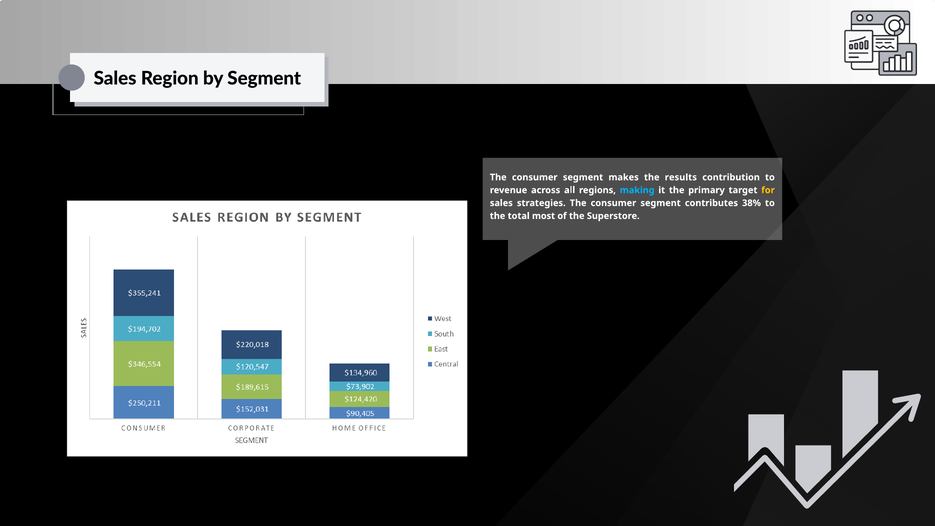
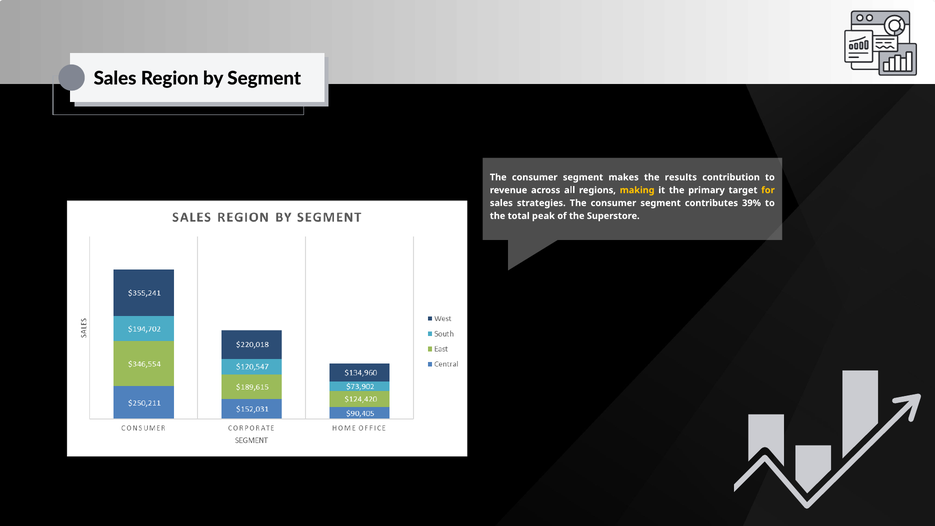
making colour: light blue -> yellow
38%: 38% -> 39%
most: most -> peak
